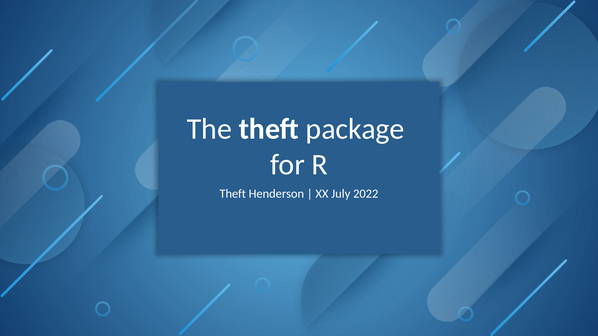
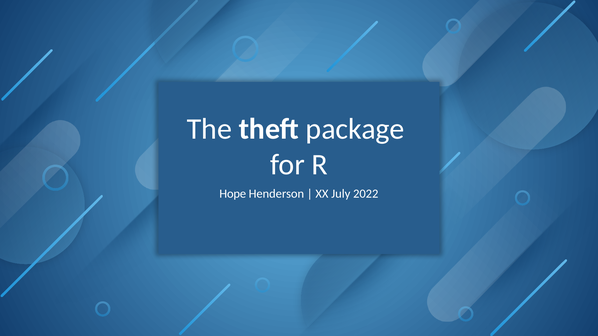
Theft at (233, 194): Theft -> Hope
